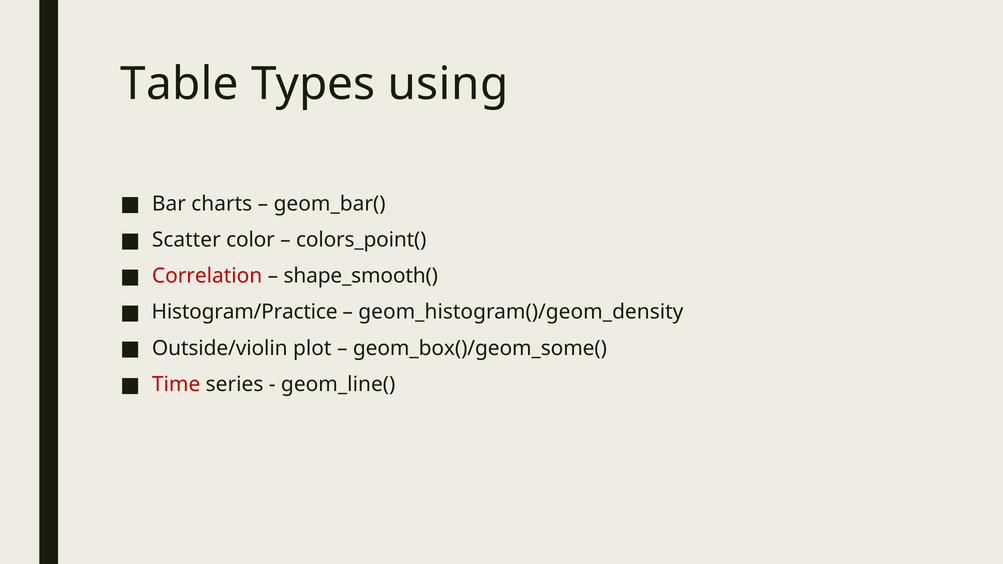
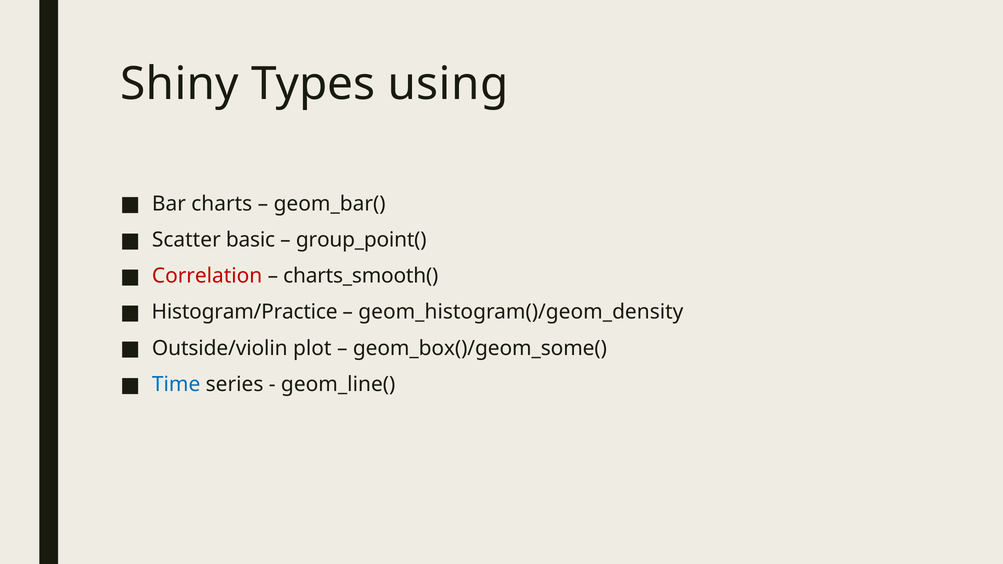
Table: Table -> Shiny
color: color -> basic
colors_point(: colors_point( -> group_point(
shape_smooth(: shape_smooth( -> charts_smooth(
Time colour: red -> blue
